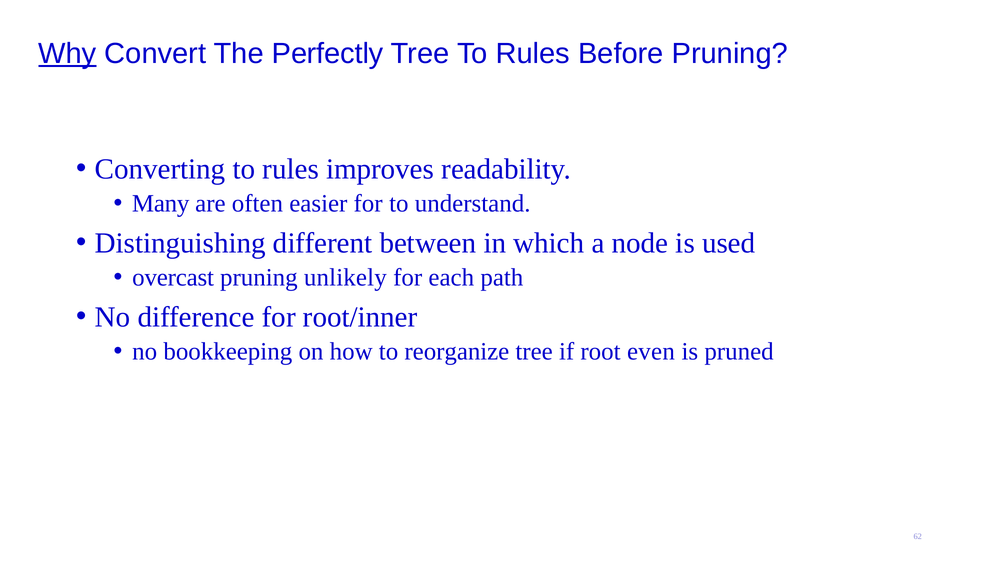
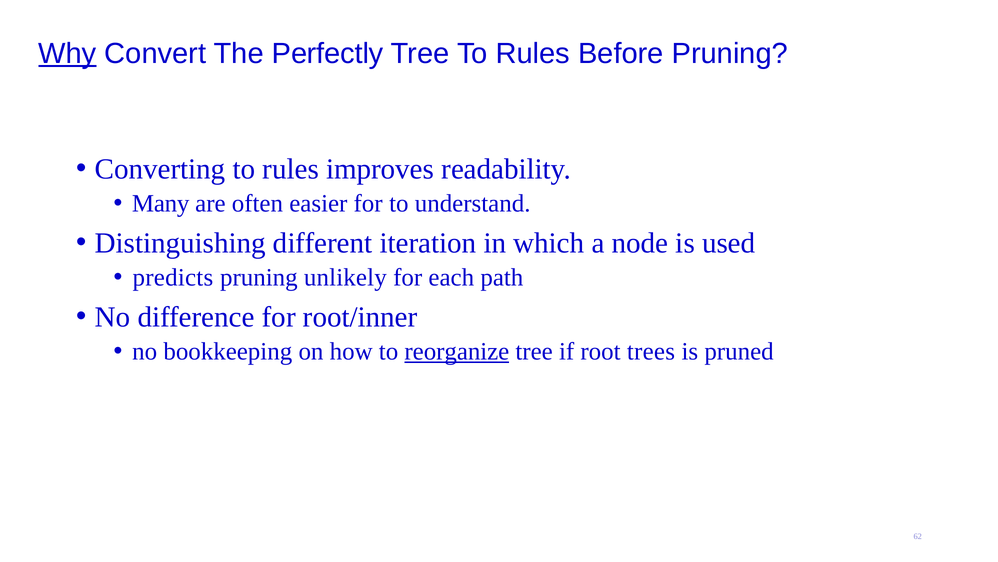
between: between -> iteration
overcast: overcast -> predicts
reorganize underline: none -> present
even: even -> trees
